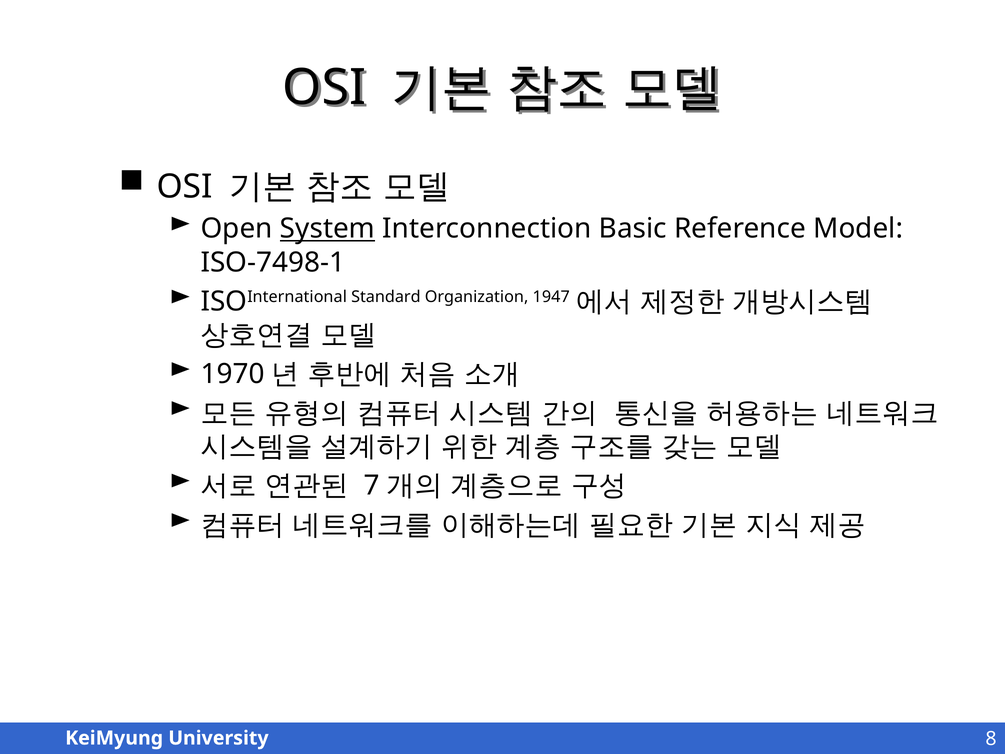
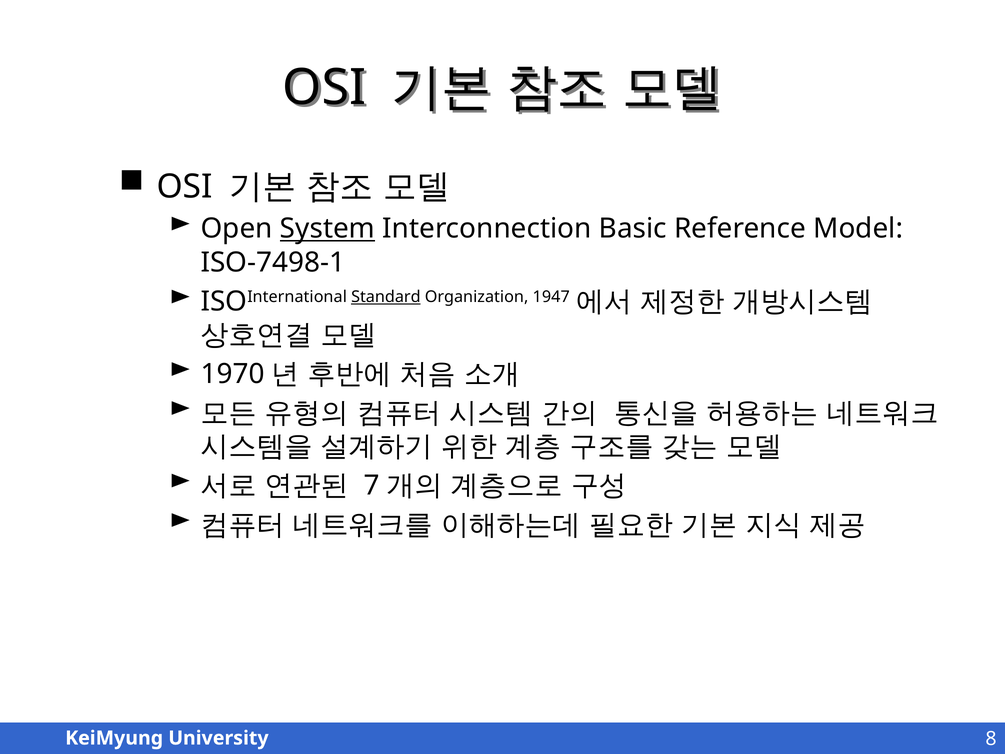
Standard underline: none -> present
